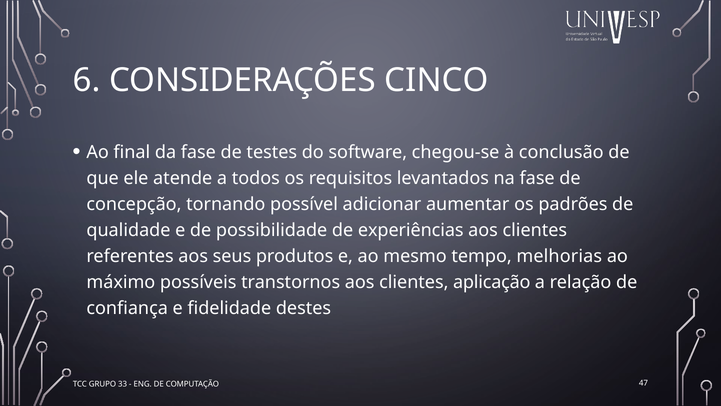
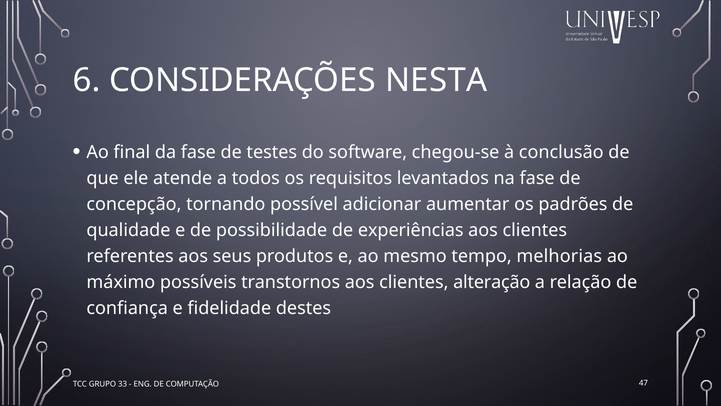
CINCO: CINCO -> NESTA
aplicação: aplicação -> alteração
